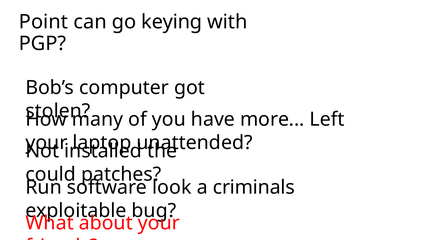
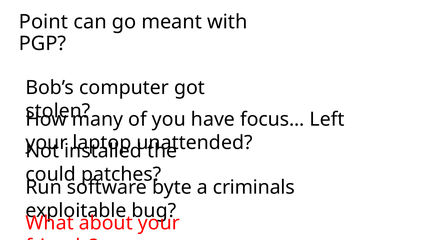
keying: keying -> meant
more: more -> focus
look: look -> byte
